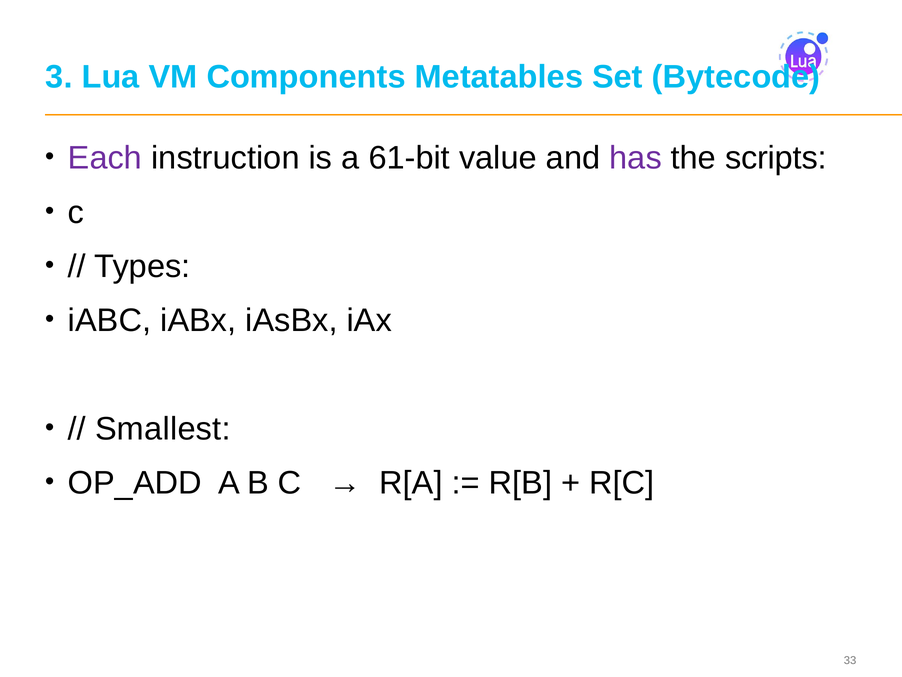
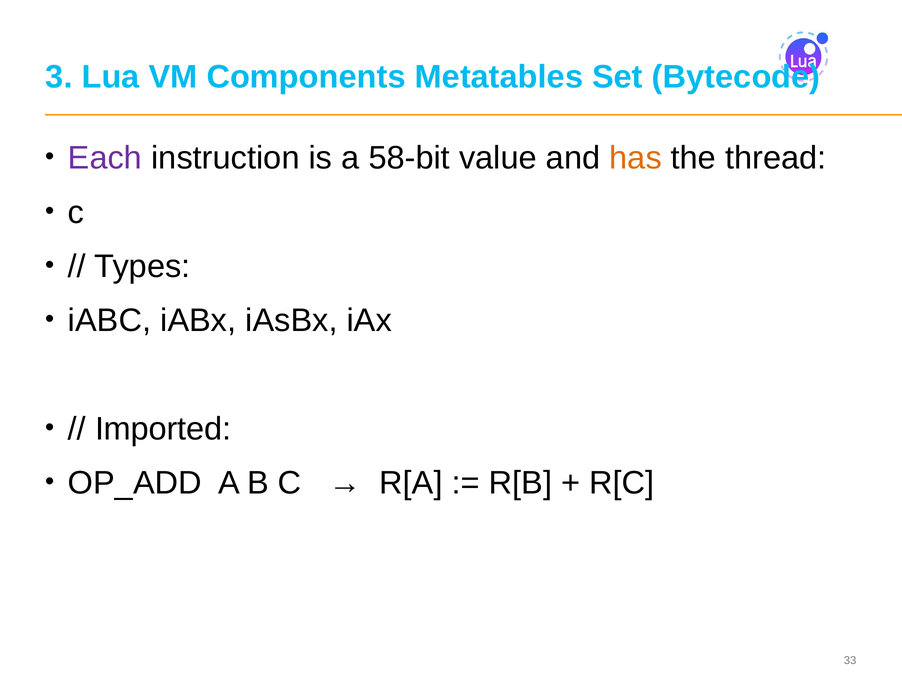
61-bit: 61-bit -> 58-bit
has colour: purple -> orange
scripts: scripts -> thread
Smallest: Smallest -> Imported
